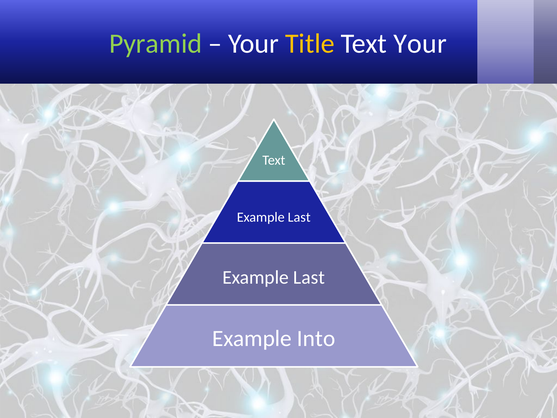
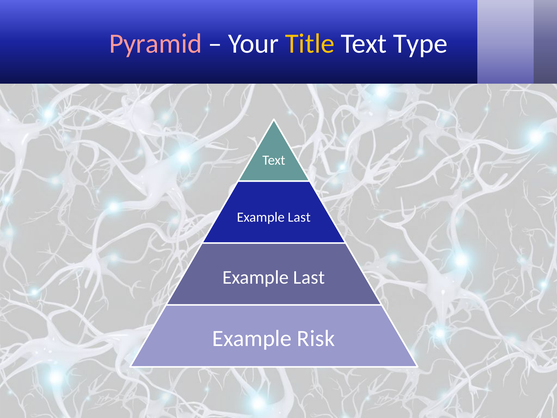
Pyramid colour: light green -> pink
Text Your: Your -> Type
Into: Into -> Risk
